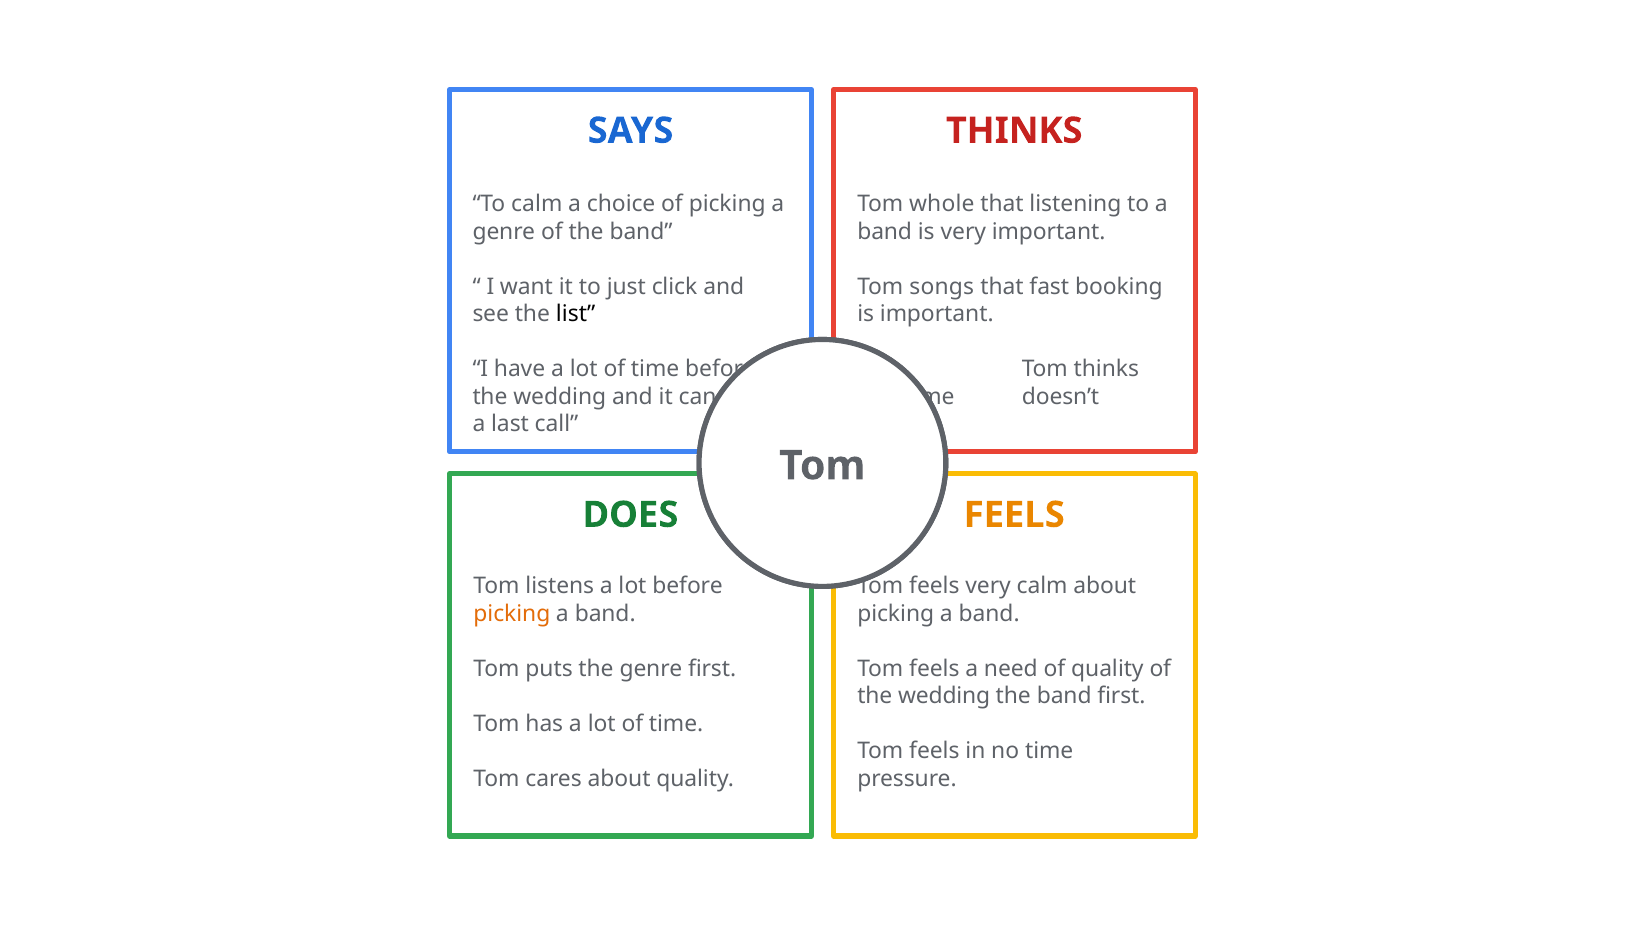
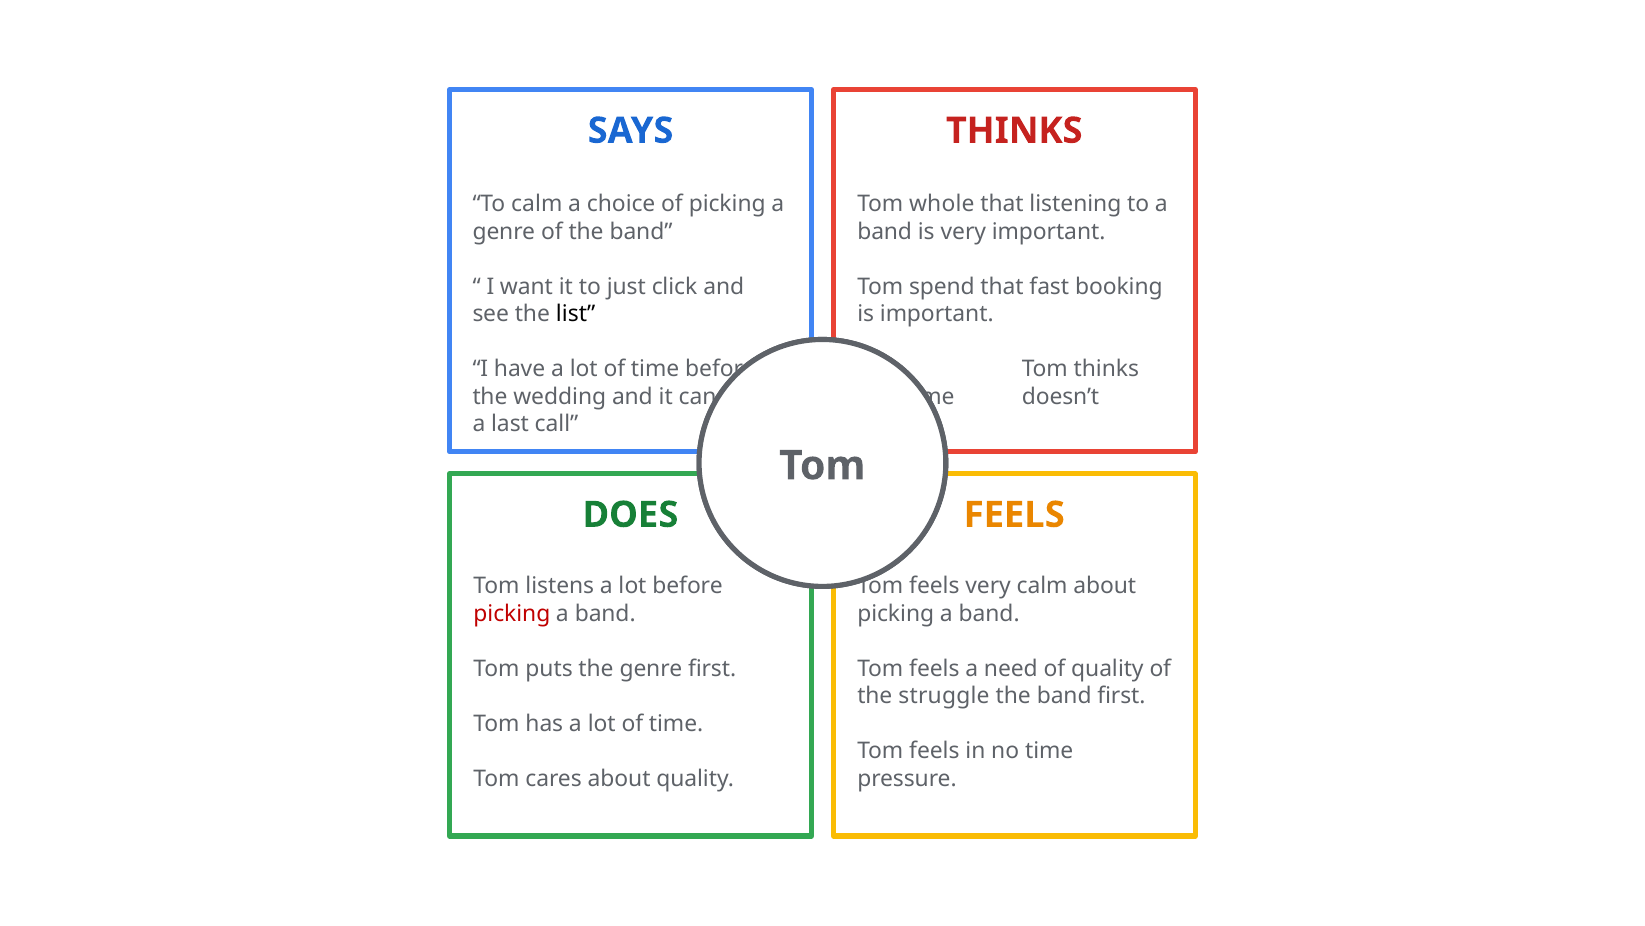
songs: songs -> spend
picking at (512, 613) colour: orange -> red
wedding at (944, 696): wedding -> struggle
